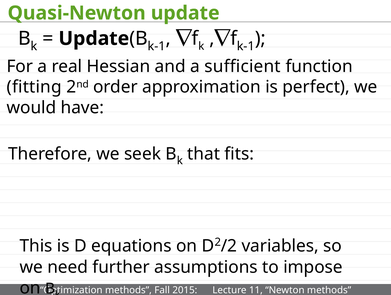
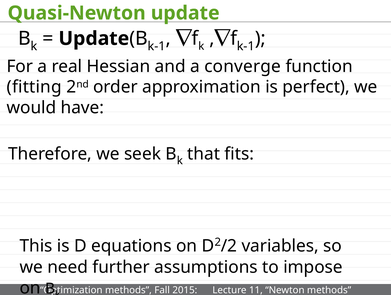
sufficient: sufficient -> converge
